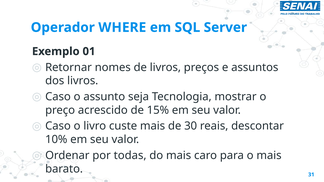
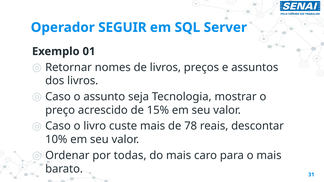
WHERE: WHERE -> SEGUIR
30: 30 -> 78
